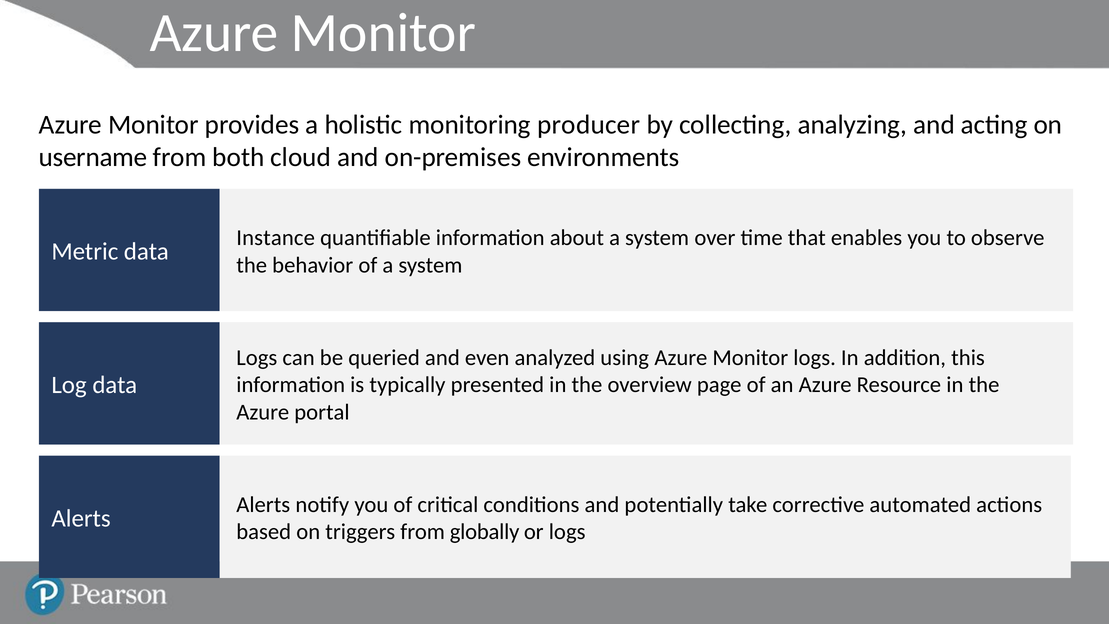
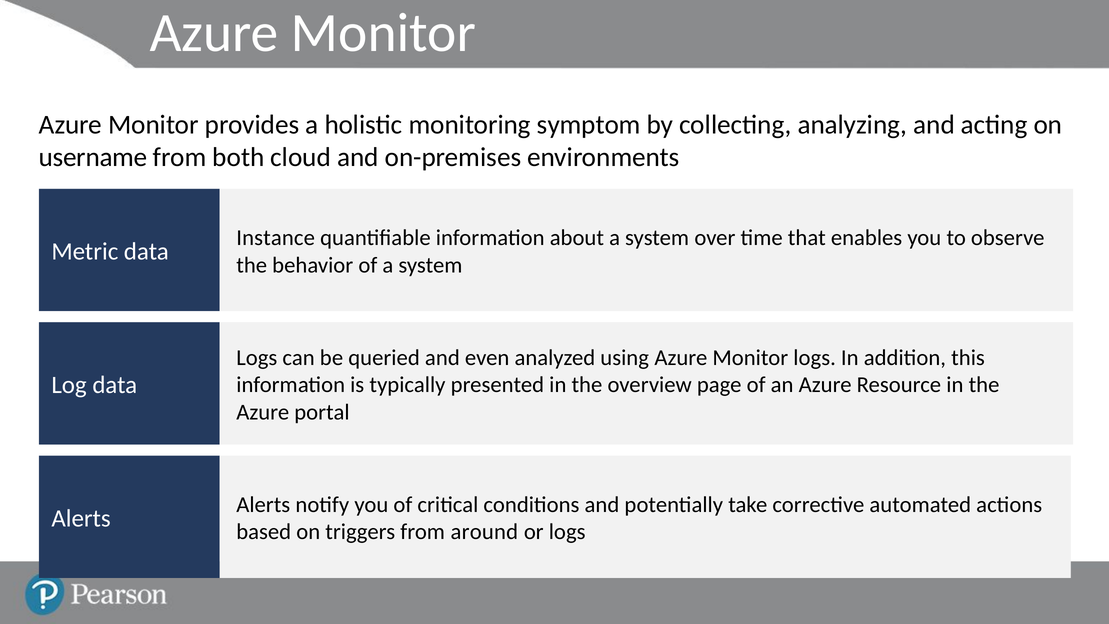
producer: producer -> symptom
globally: globally -> around
